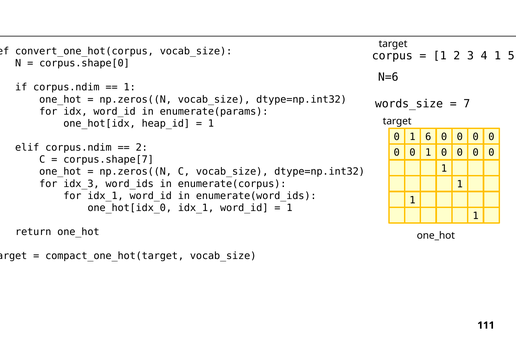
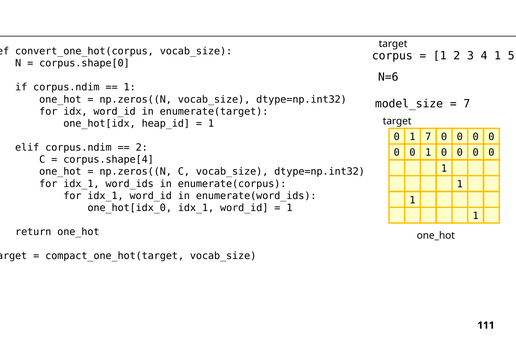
words_size: words_size -> model_size
enumerate(params: enumerate(params -> enumerate(target
1 6: 6 -> 7
corpus.shape[7: corpus.shape[7 -> corpus.shape[4
idx_3 at (81, 184): idx_3 -> idx_1
